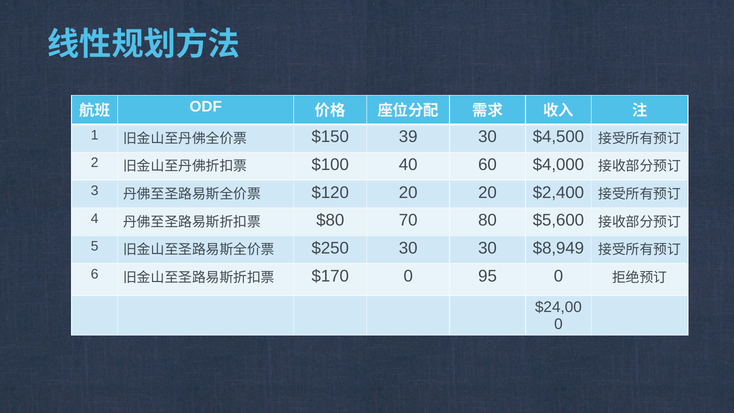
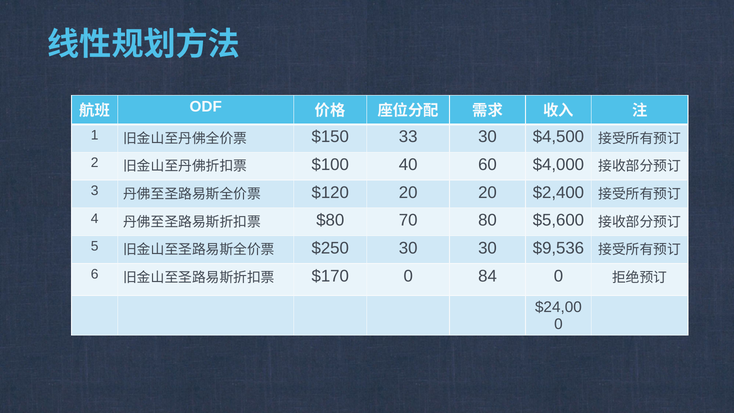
39: 39 -> 33
$8,949: $8,949 -> $9,536
95: 95 -> 84
